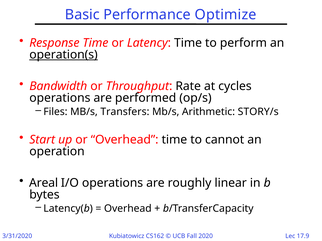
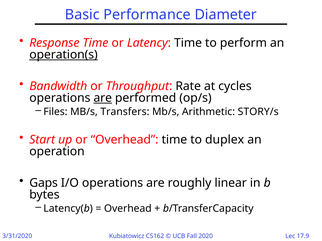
Optimize: Optimize -> Diameter
are at (103, 98) underline: none -> present
cannot: cannot -> duplex
Areal: Areal -> Gaps
